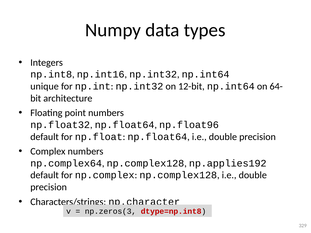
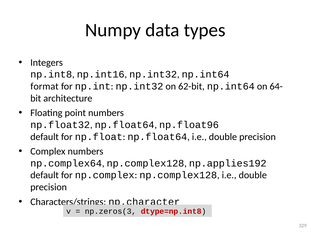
unique: unique -> format
12-bit: 12-bit -> 62-bit
